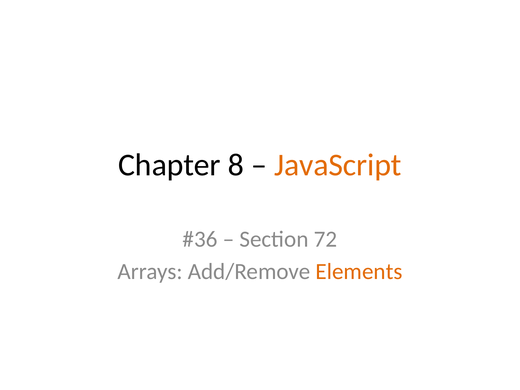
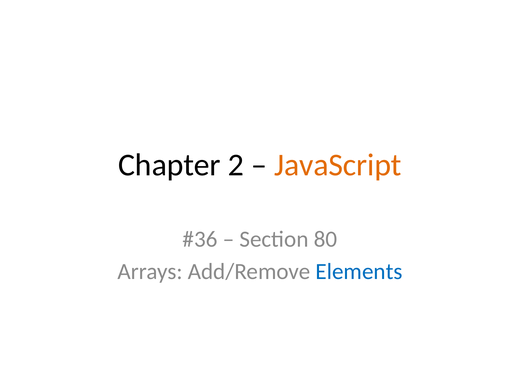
8: 8 -> 2
72: 72 -> 80
Elements colour: orange -> blue
